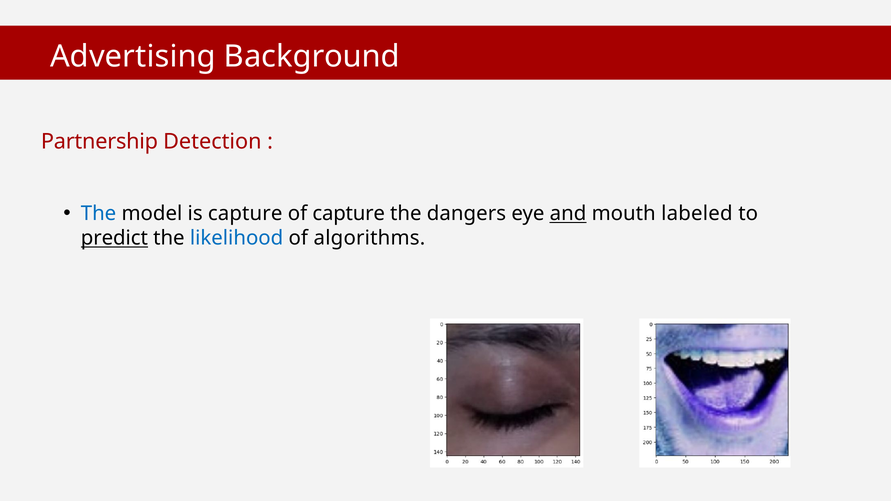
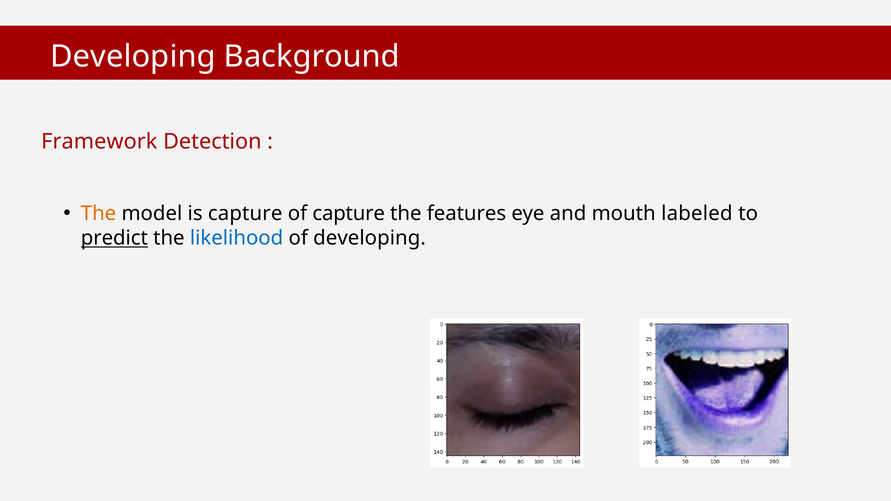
Advertising at (133, 57): Advertising -> Developing
Partnership: Partnership -> Framework
The at (99, 214) colour: blue -> orange
dangers: dangers -> features
and underline: present -> none
of algorithms: algorithms -> developing
